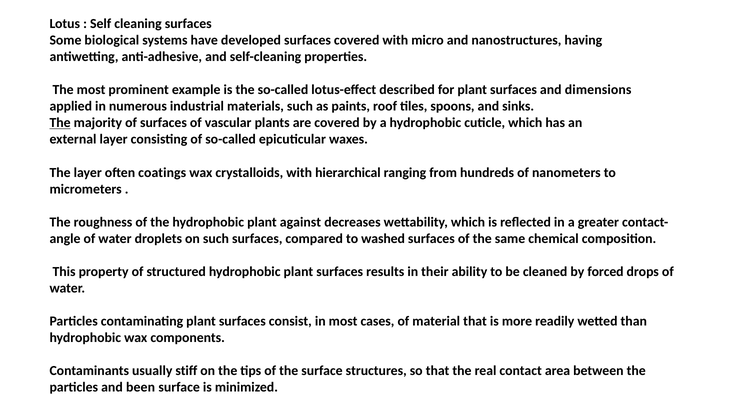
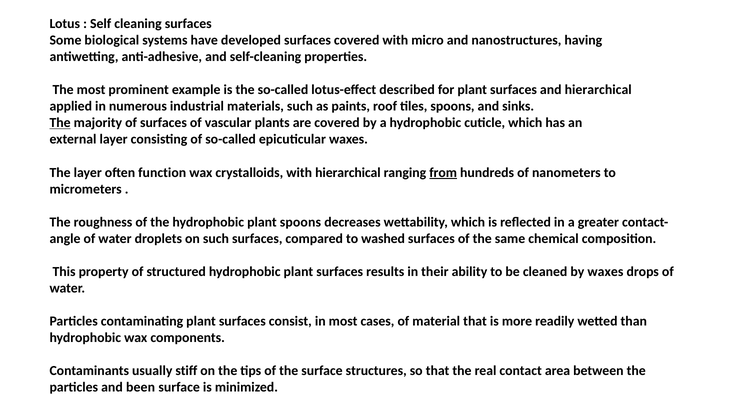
and dimensions: dimensions -> hierarchical
coatings: coatings -> function
from underline: none -> present
plant against: against -> spoons
by forced: forced -> waxes
